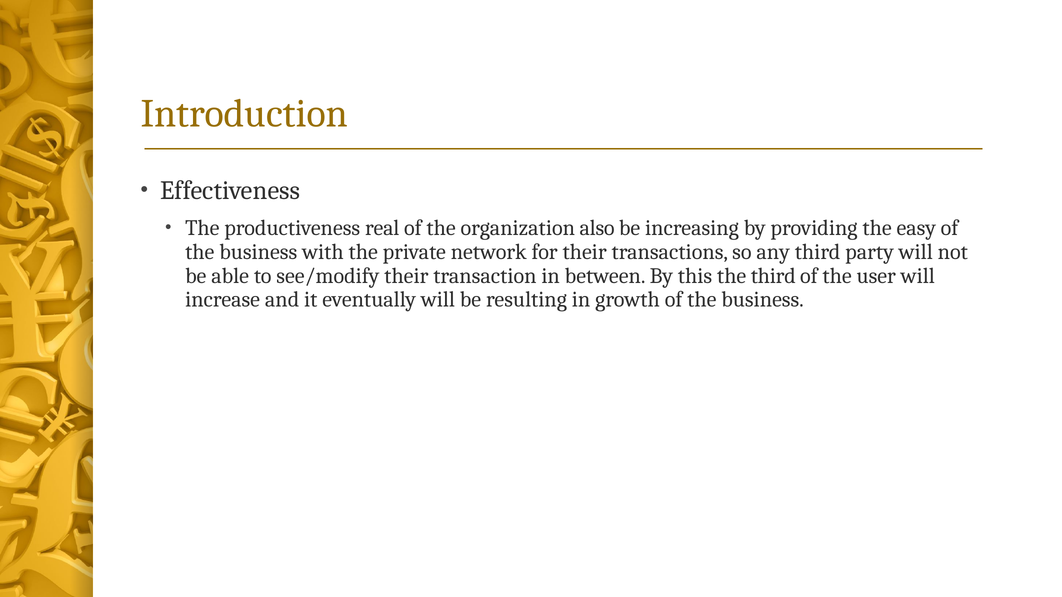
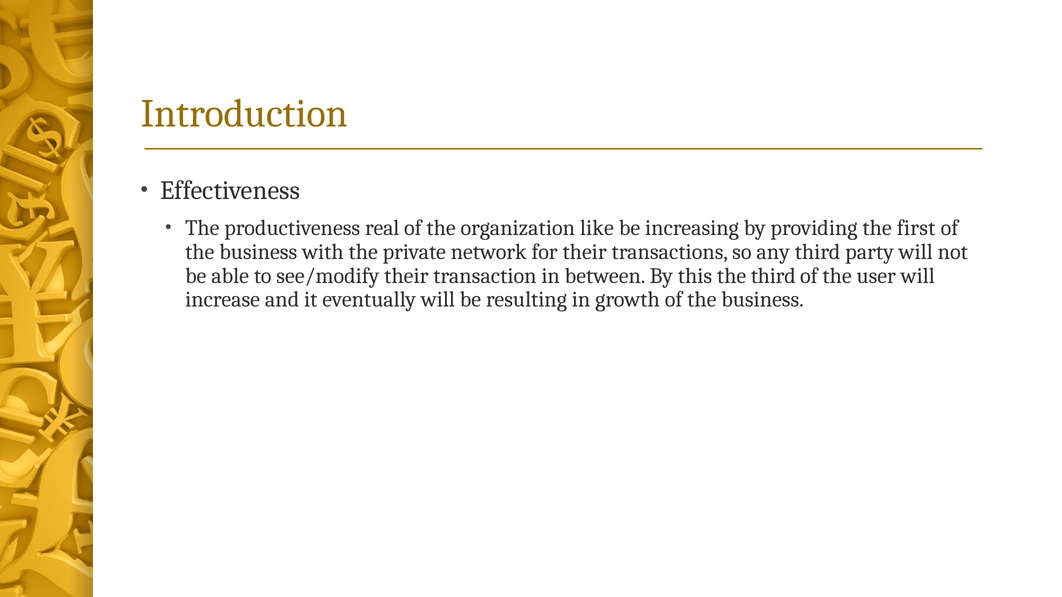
also: also -> like
easy: easy -> first
